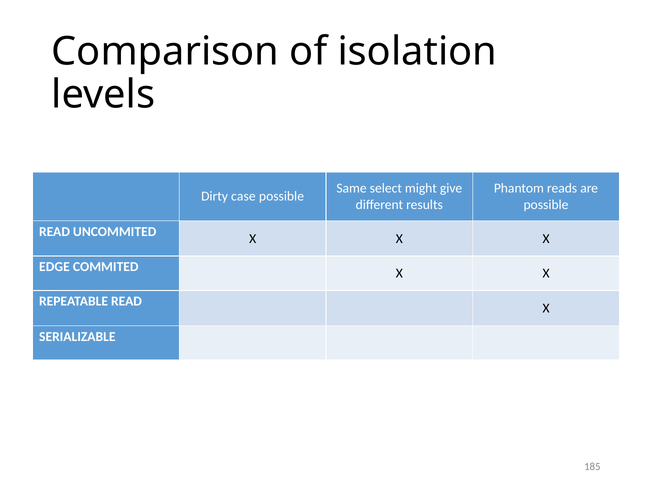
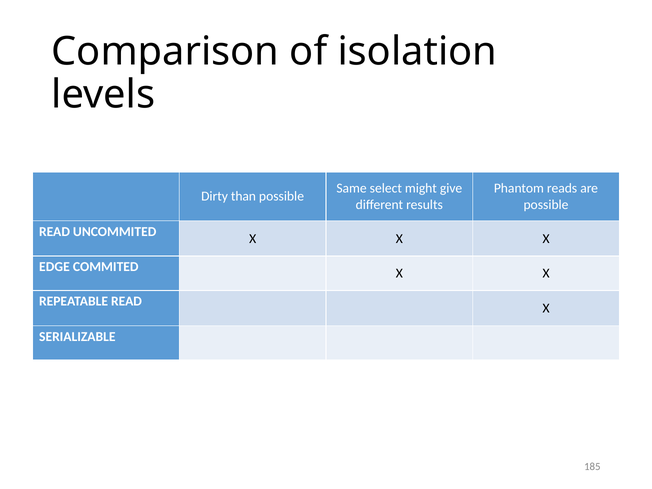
case: case -> than
